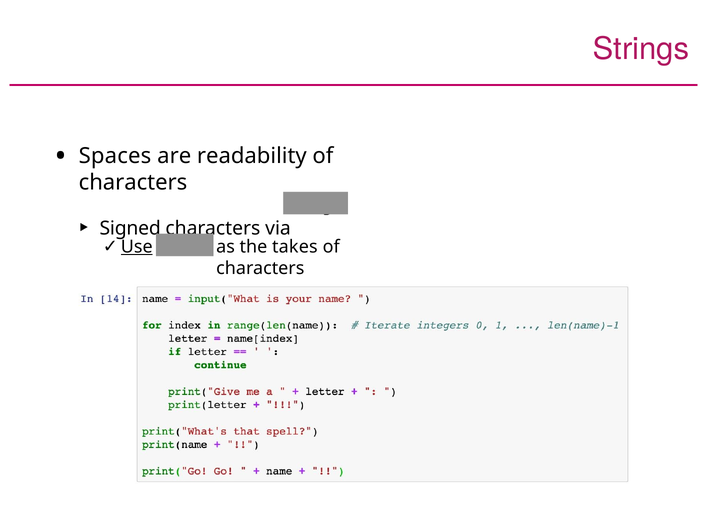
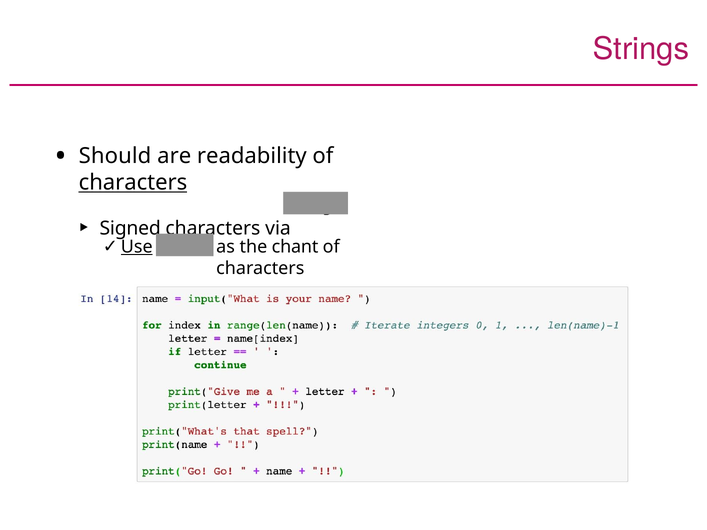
Spaces: Spaces -> Should
characters at (133, 183) underline: none -> present
takes: takes -> chant
